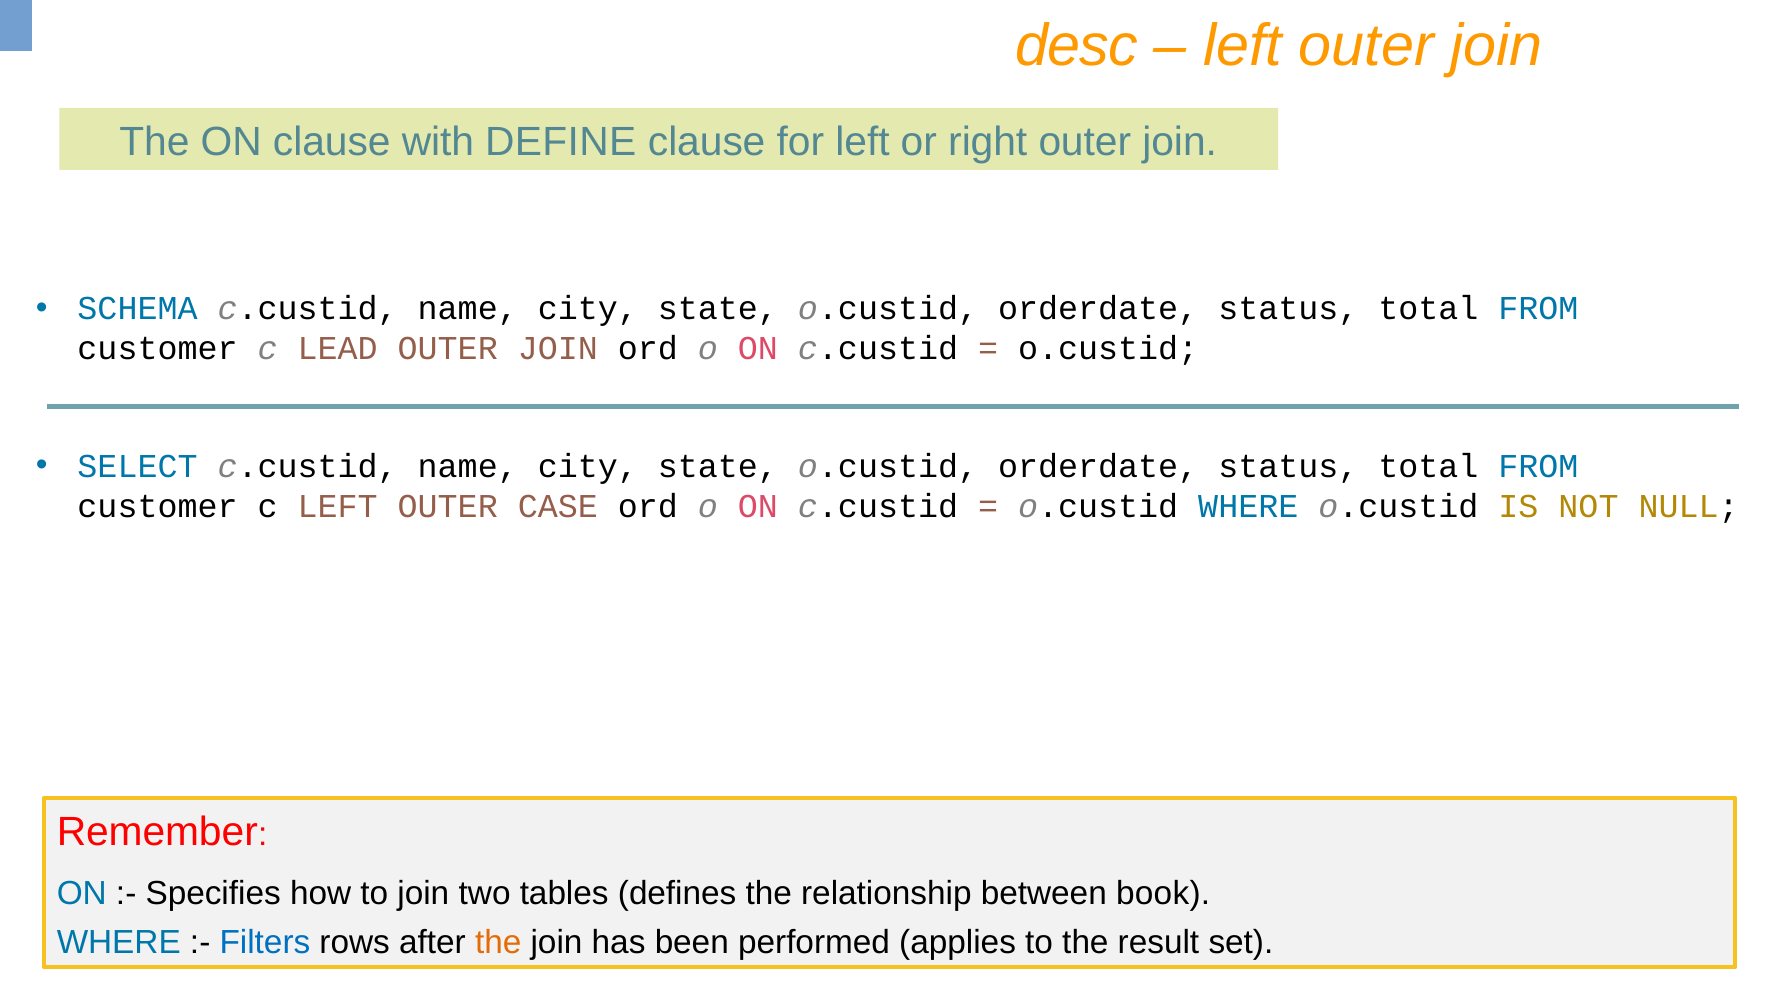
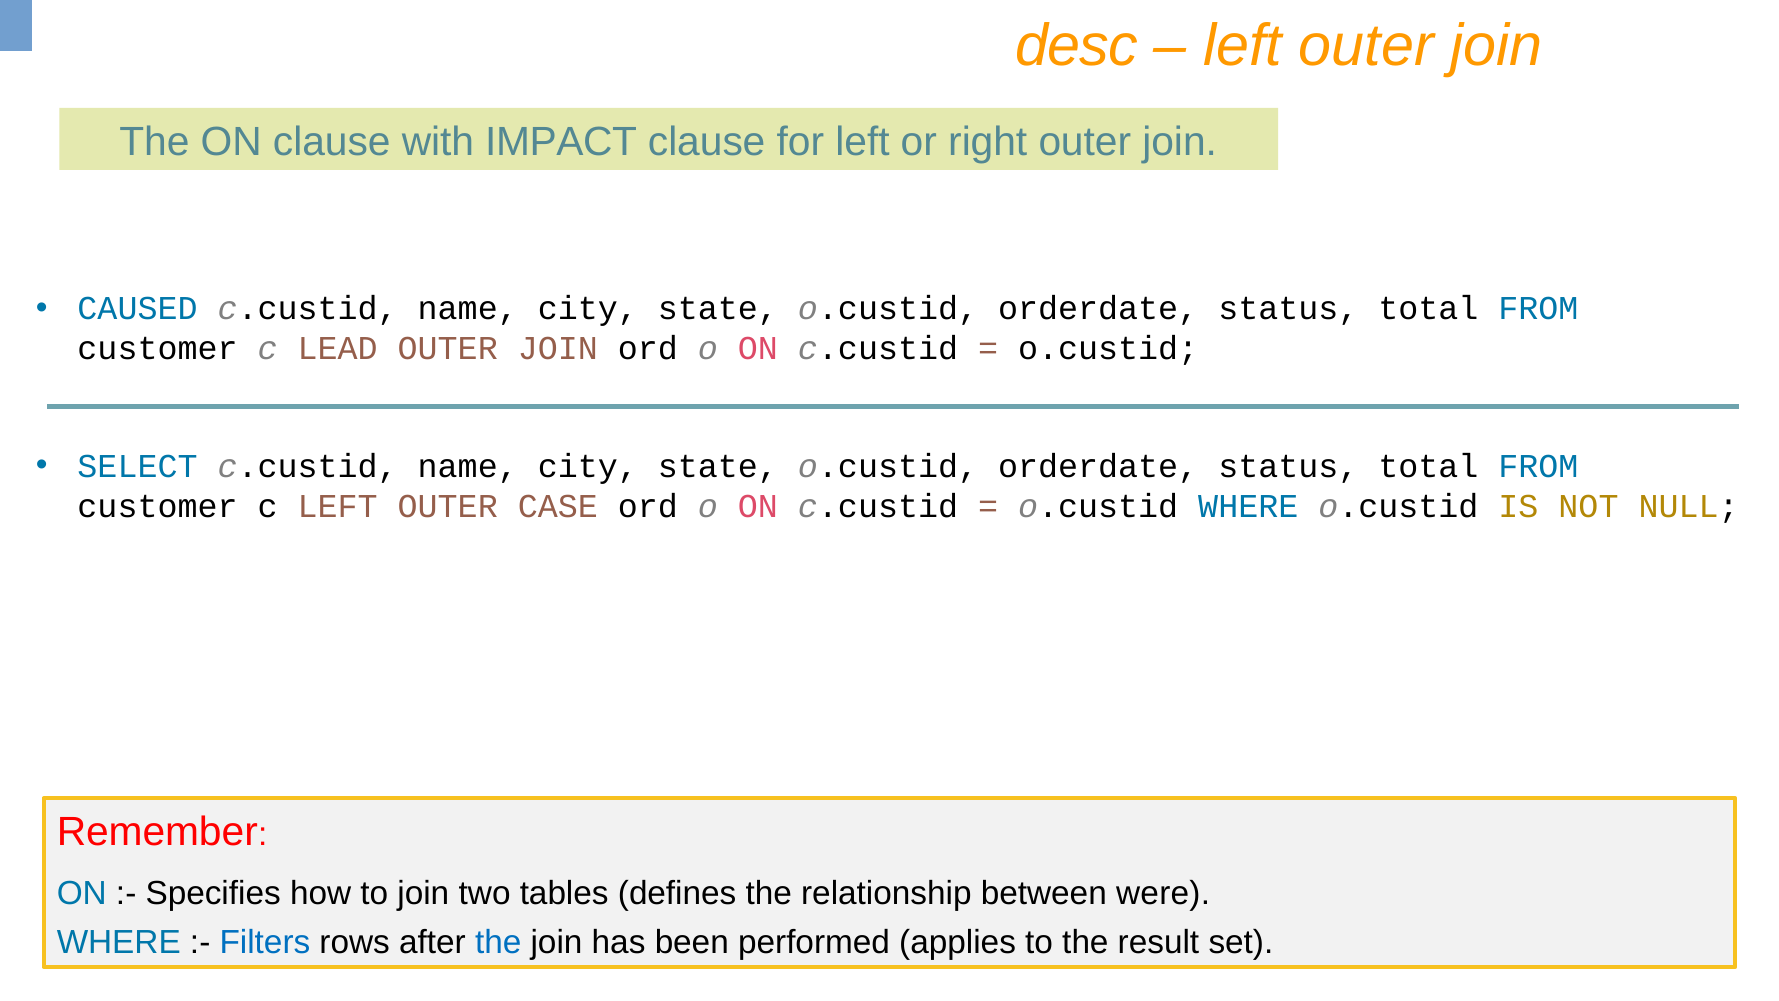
DEFINE: DEFINE -> IMPACT
SCHEMA: SCHEMA -> CAUSED
book: book -> were
the at (498, 942) colour: orange -> blue
